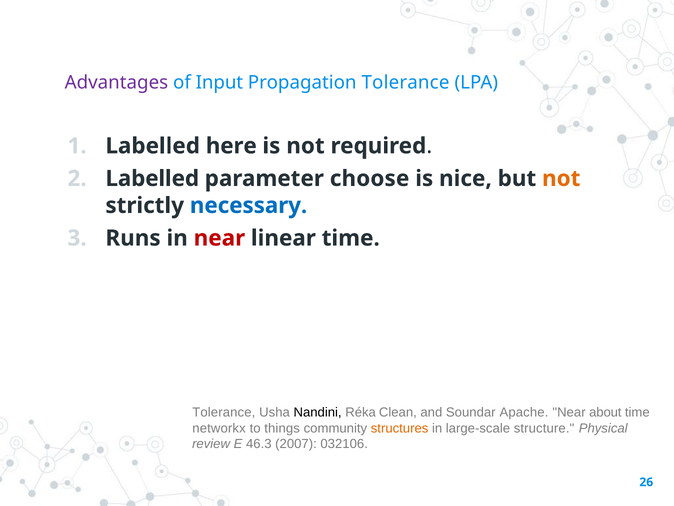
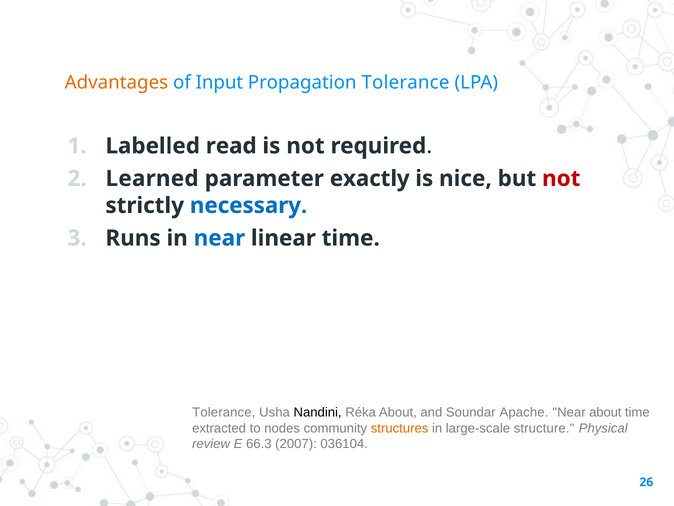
Advantages colour: purple -> orange
here: here -> read
Labelled at (152, 178): Labelled -> Learned
choose: choose -> exactly
not at (561, 178) colour: orange -> red
near at (219, 238) colour: red -> blue
Réka Clean: Clean -> About
networkx: networkx -> extracted
things: things -> nodes
46.3: 46.3 -> 66.3
032106: 032106 -> 036104
